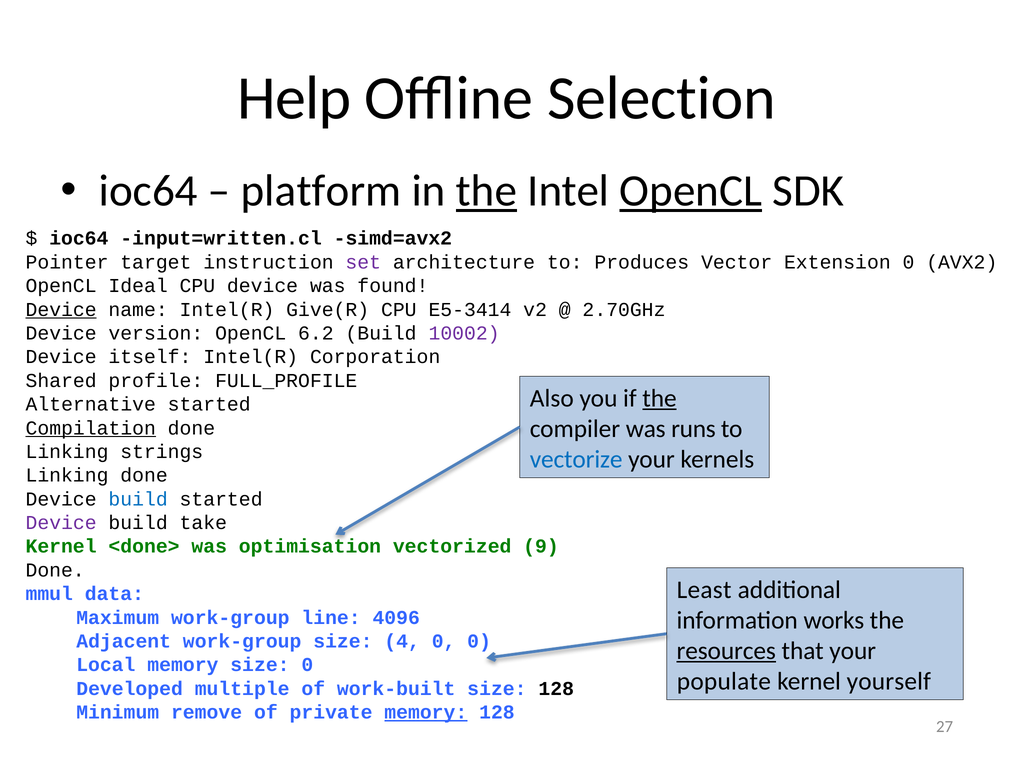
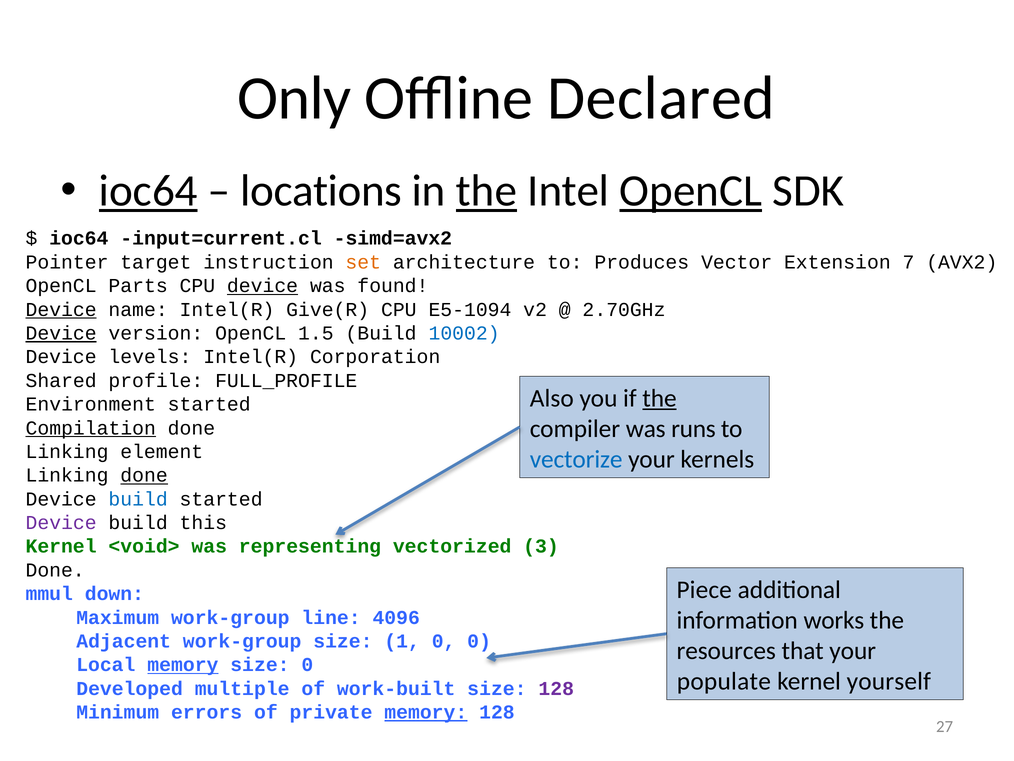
Help: Help -> Only
Selection: Selection -> Declared
ioc64 at (148, 191) underline: none -> present
platform: platform -> locations
input=written.cl: input=written.cl -> input=current.cl
set colour: purple -> orange
Extension 0: 0 -> 7
Ideal: Ideal -> Parts
device at (263, 286) underline: none -> present
E5-3414: E5-3414 -> E5-1094
Device at (61, 333) underline: none -> present
6.2: 6.2 -> 1.5
10002 colour: purple -> blue
itself: itself -> levels
Alternative: Alternative -> Environment
strings: strings -> element
done at (144, 475) underline: none -> present
take: take -> this
<done>: <done> -> <void>
optimisation: optimisation -> representing
9: 9 -> 3
Least: Least -> Piece
data: data -> down
4: 4 -> 1
resources underline: present -> none
memory at (183, 664) underline: none -> present
128 at (556, 688) colour: black -> purple
remove: remove -> errors
